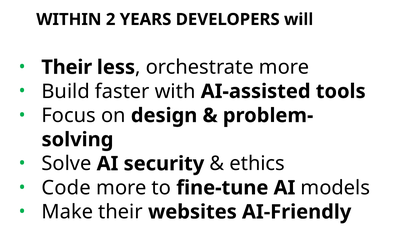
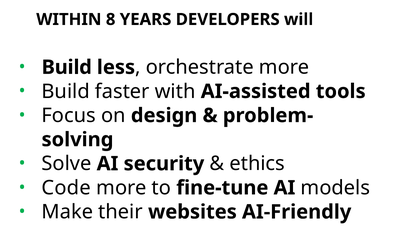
2: 2 -> 8
Their at (67, 67): Their -> Build
